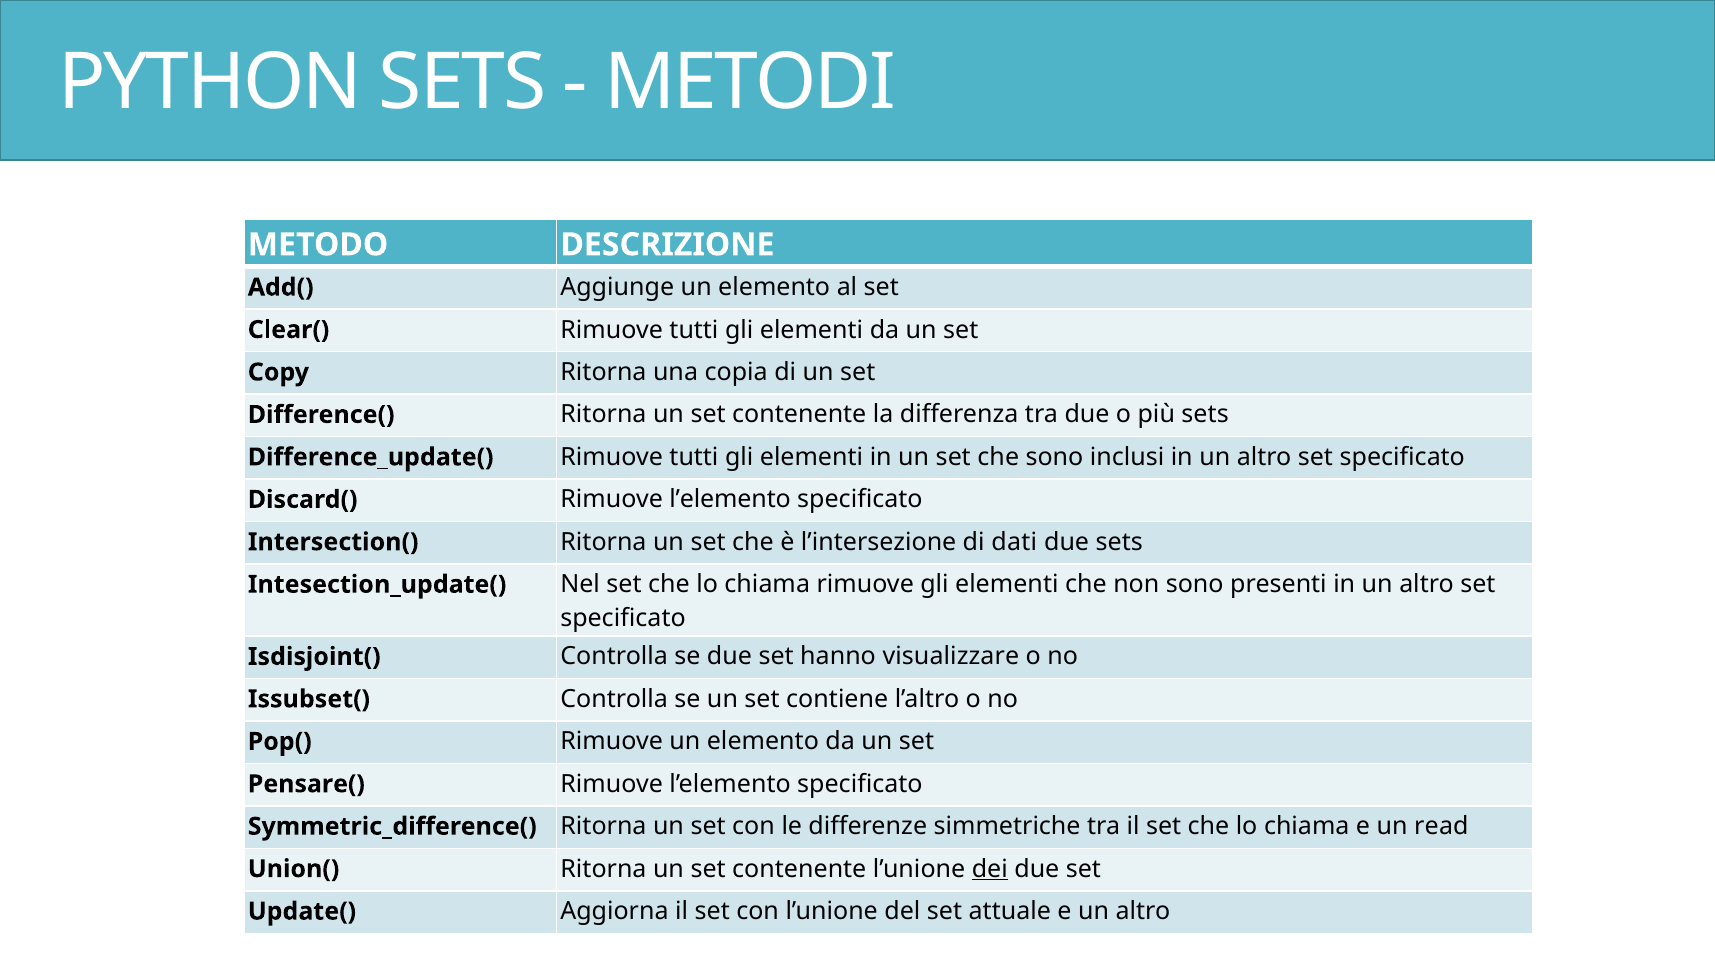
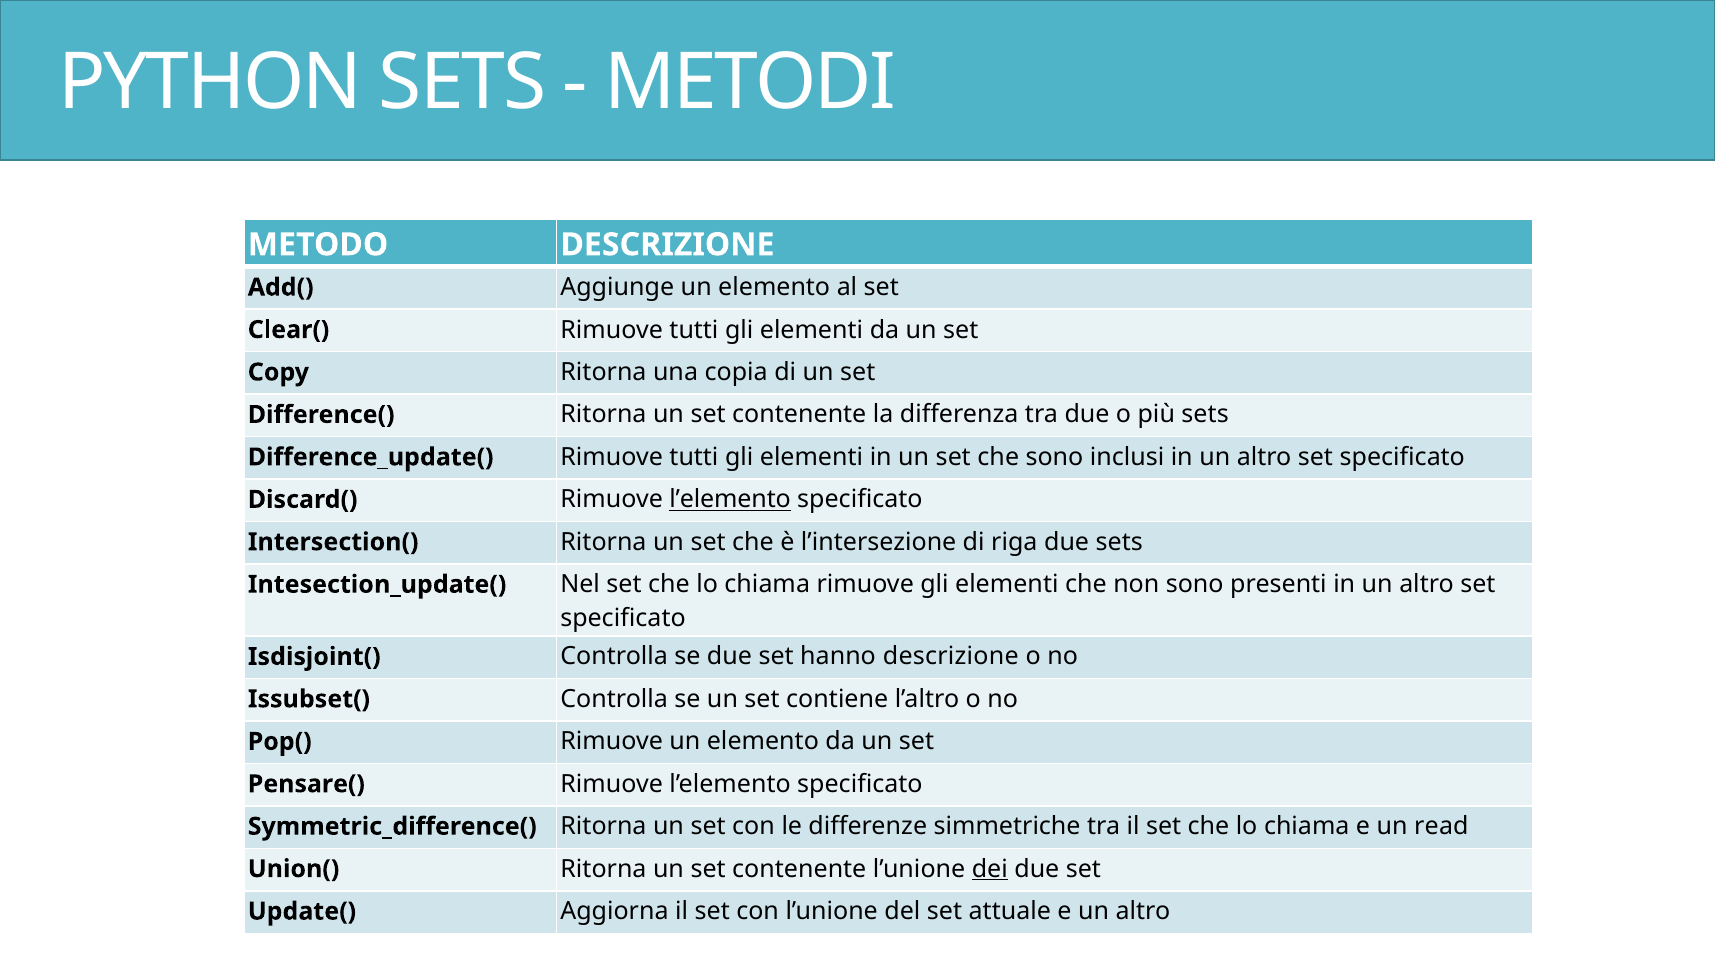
l’elemento at (730, 499) underline: none -> present
dati: dati -> riga
hanno visualizzare: visualizzare -> descrizione
